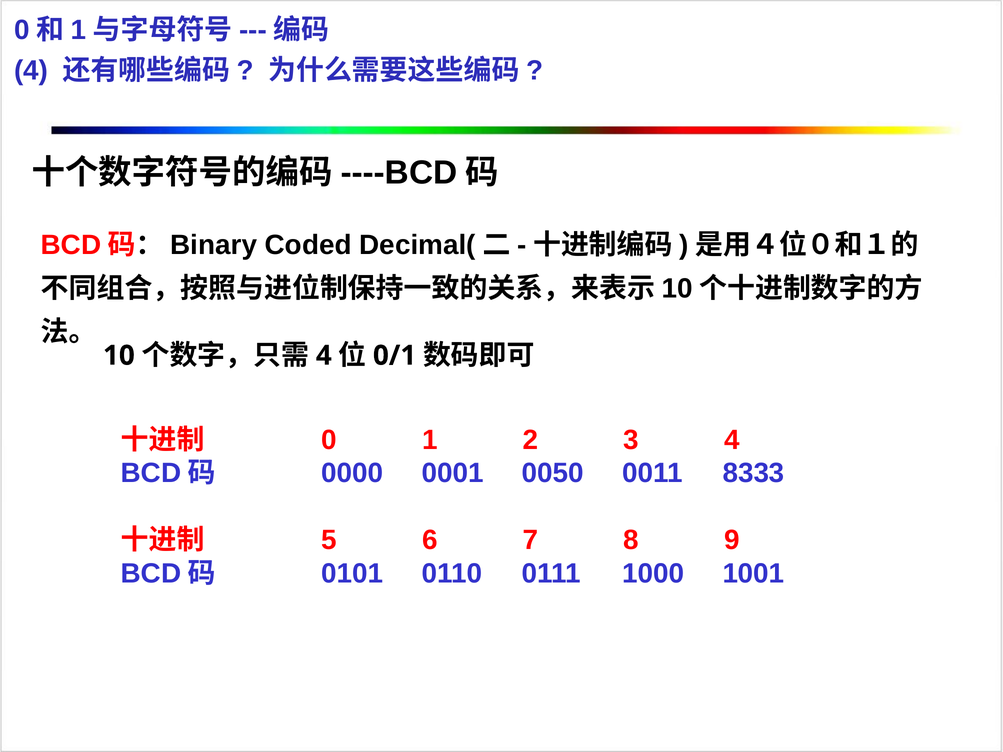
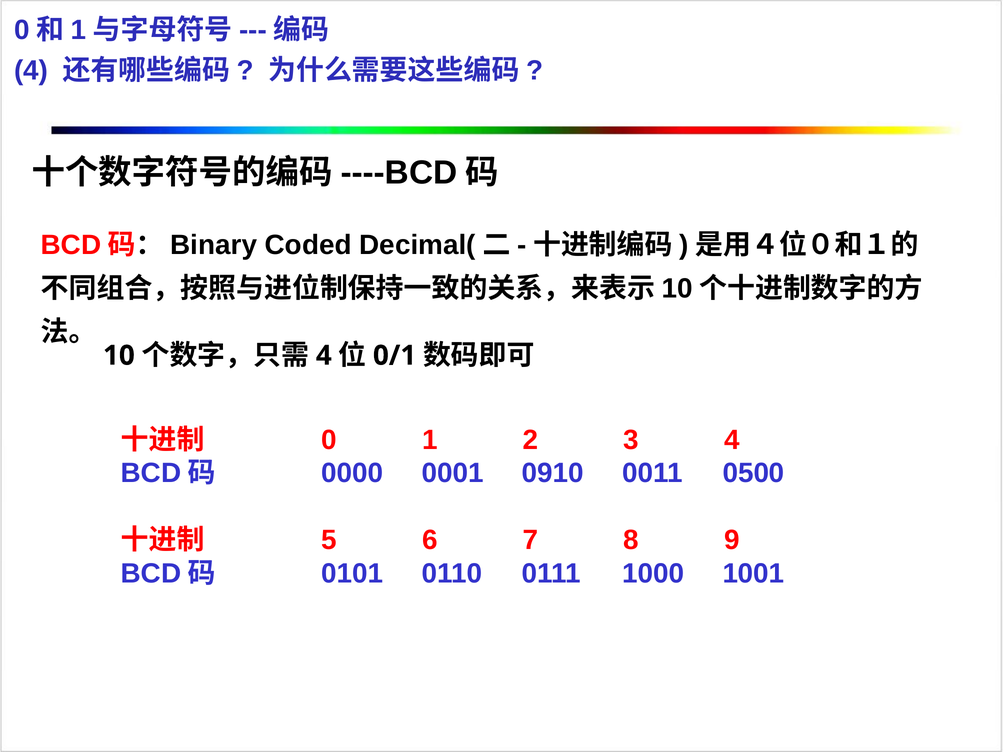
0050: 0050 -> 0910
8333: 8333 -> 0500
